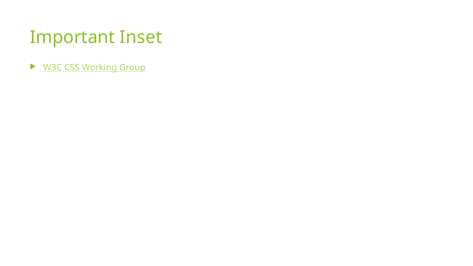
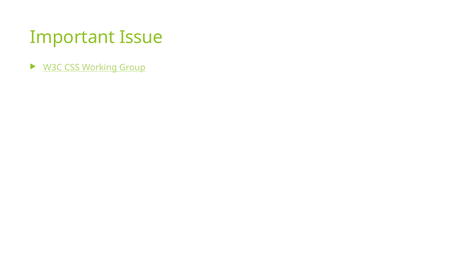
Inset: Inset -> Issue
